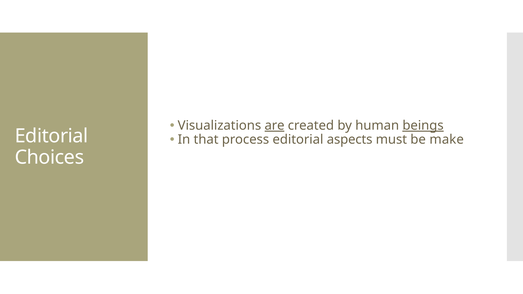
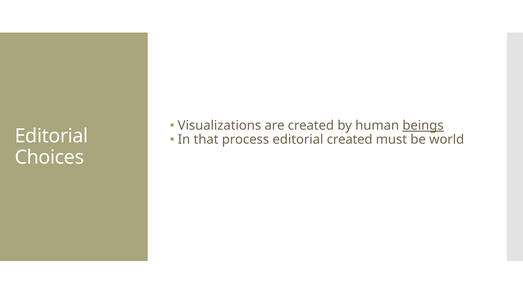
are underline: present -> none
editorial aspects: aspects -> created
make: make -> world
